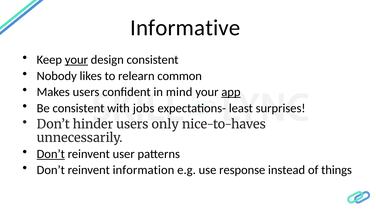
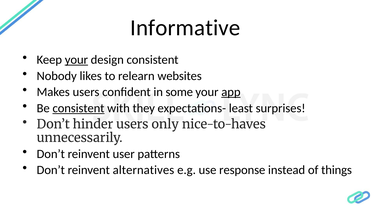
common: common -> websites
mind: mind -> some
consistent at (78, 108) underline: none -> present
jobs: jobs -> they
Don’t at (51, 154) underline: present -> none
information: information -> alternatives
